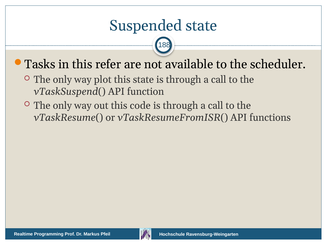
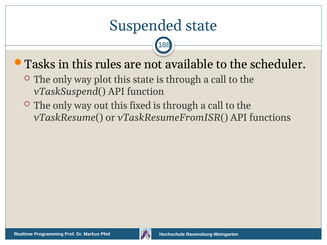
refer: refer -> rules
code: code -> fixed
